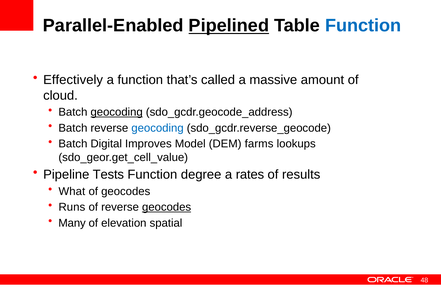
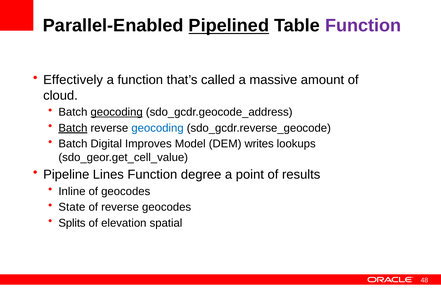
Function at (363, 26) colour: blue -> purple
Batch at (73, 128) underline: none -> present
farms: farms -> writes
Tests: Tests -> Lines
rates: rates -> point
What: What -> Inline
Runs: Runs -> State
geocodes at (167, 207) underline: present -> none
Many: Many -> Splits
